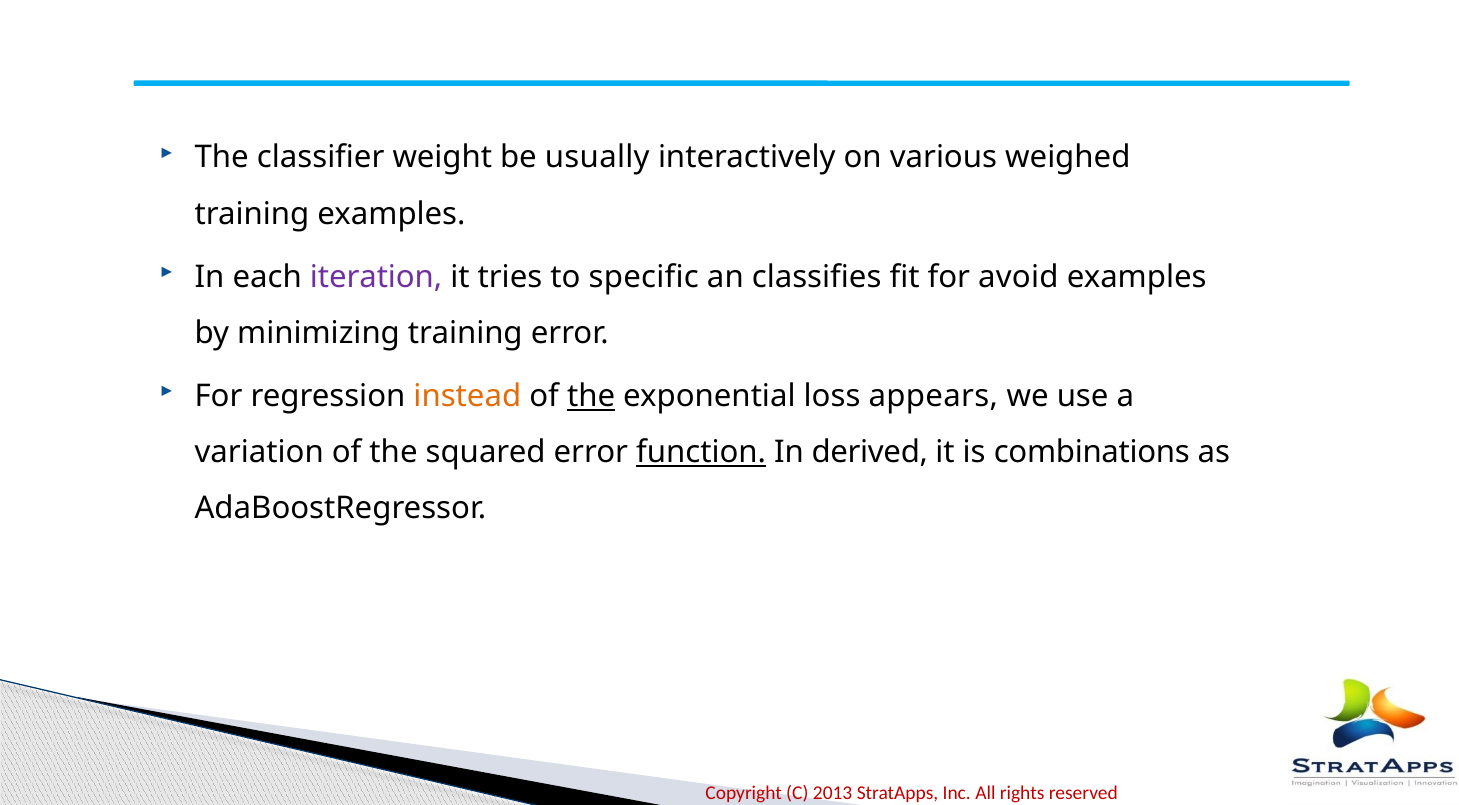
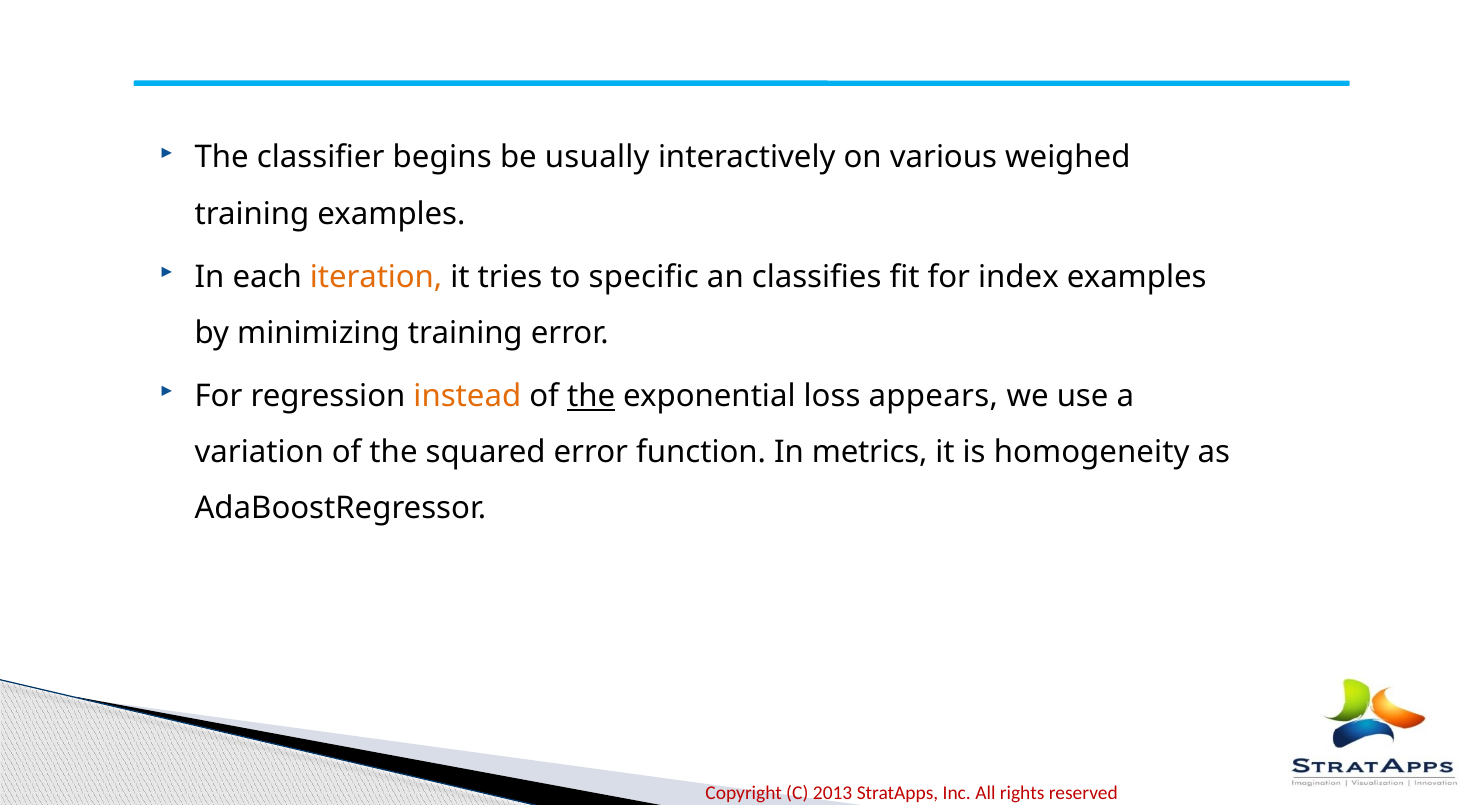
weight: weight -> begins
iteration colour: purple -> orange
avoid: avoid -> index
function underline: present -> none
derived: derived -> metrics
combinations: combinations -> homogeneity
